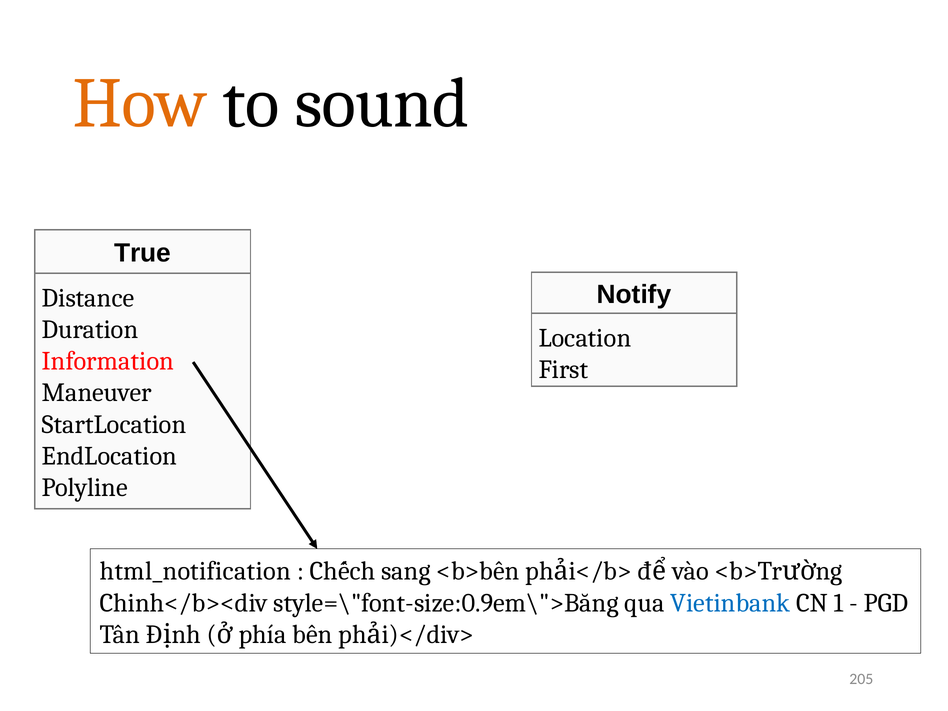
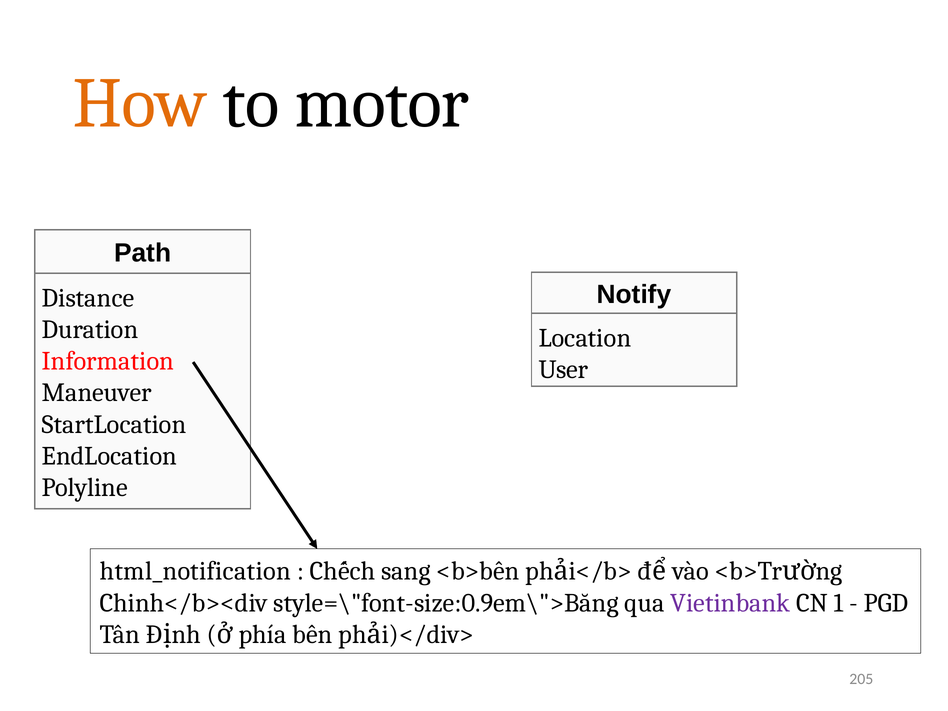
sound: sound -> motor
True: True -> Path
First: First -> User
Vietinbank colour: blue -> purple
